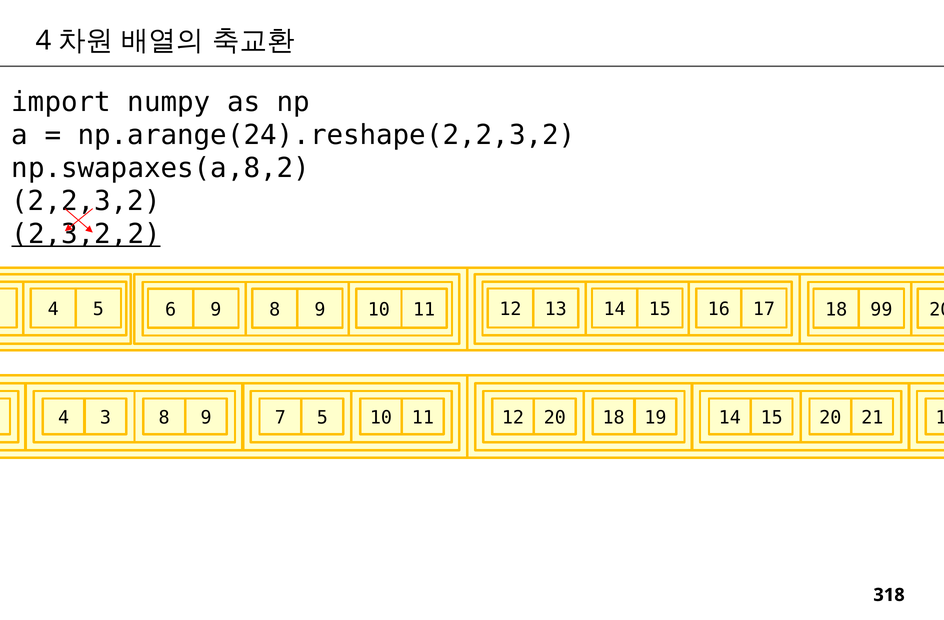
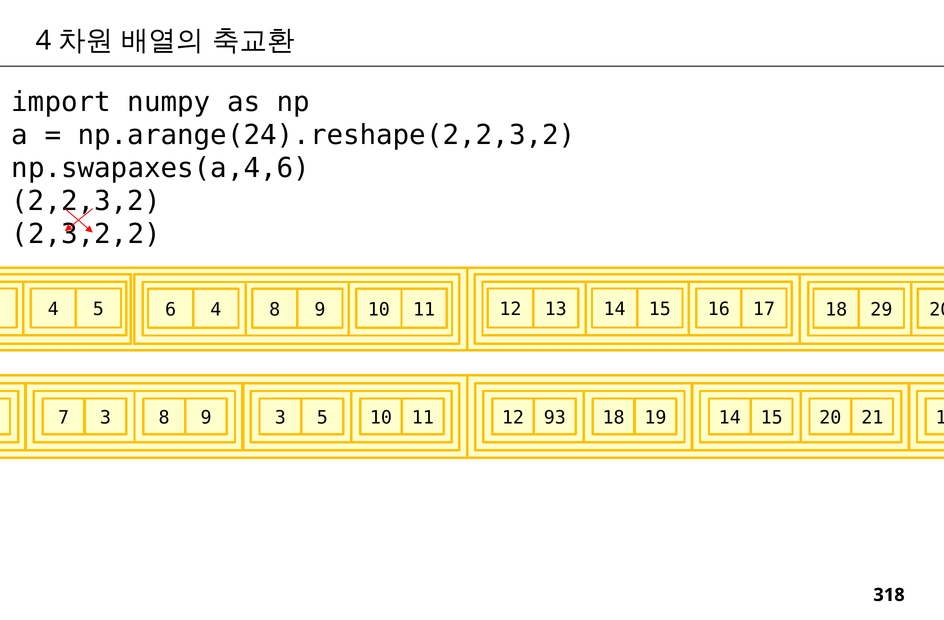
np.swapaxes(a,8,2: np.swapaxes(a,8,2 -> np.swapaxes(a,4,6
2,3,2,2 underline: present -> none
6 9: 9 -> 4
99: 99 -> 29
4 at (64, 418): 4 -> 7
9 7: 7 -> 3
12 20: 20 -> 93
